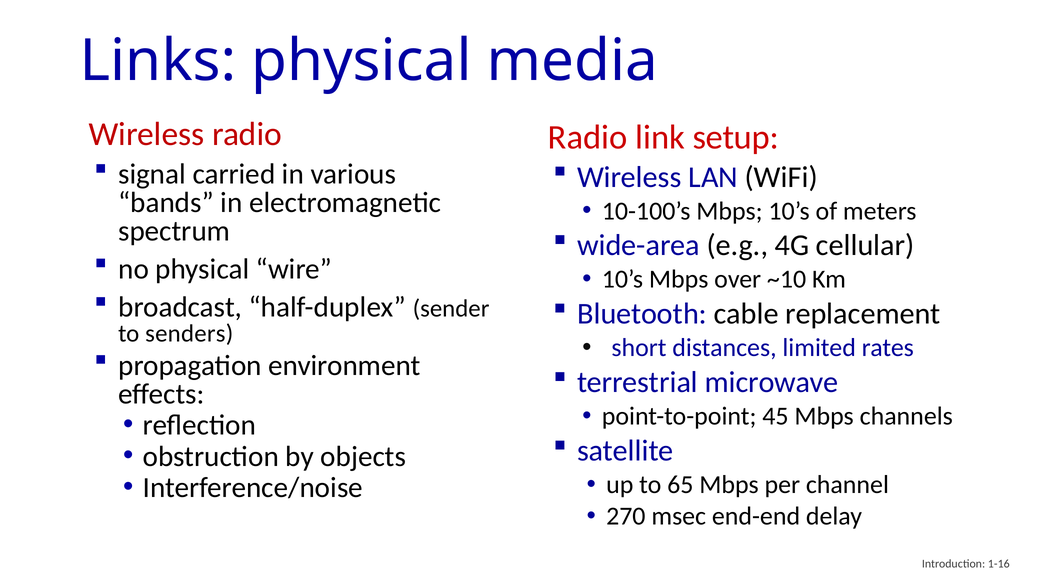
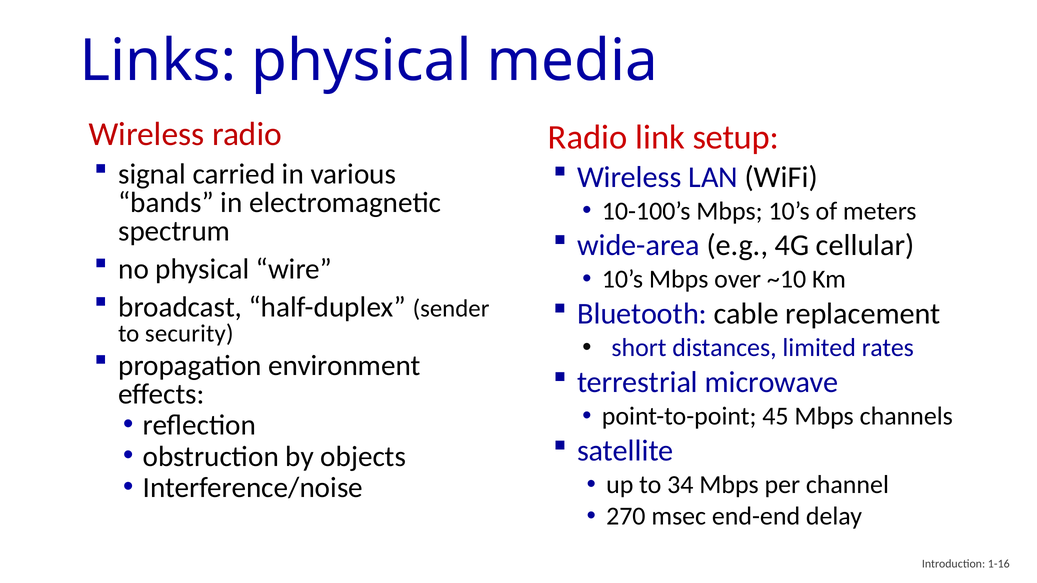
senders: senders -> security
65: 65 -> 34
